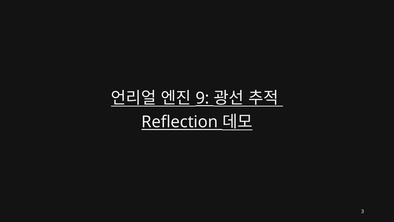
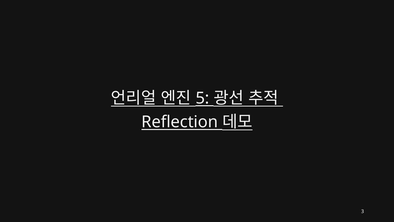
9: 9 -> 5
